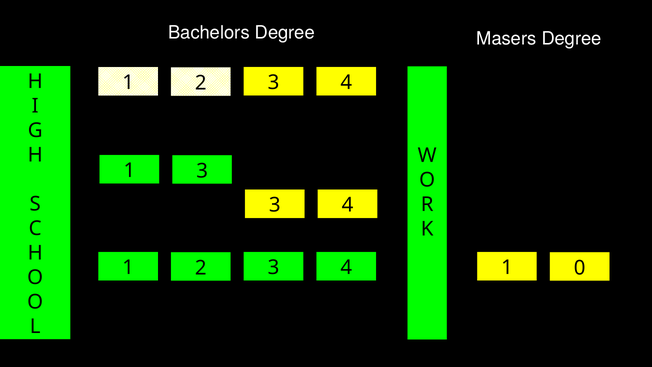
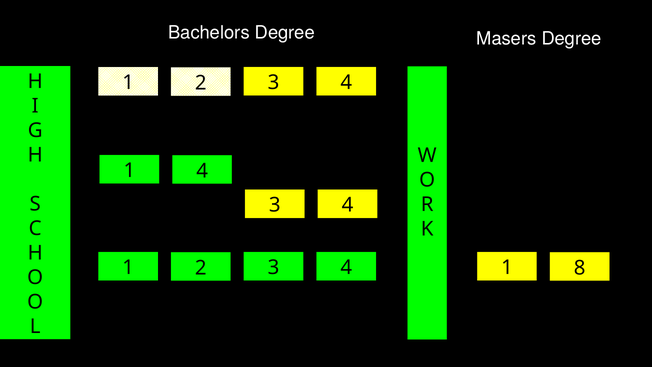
1 3: 3 -> 4
0: 0 -> 8
